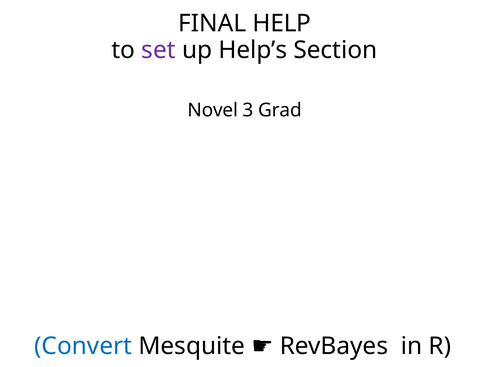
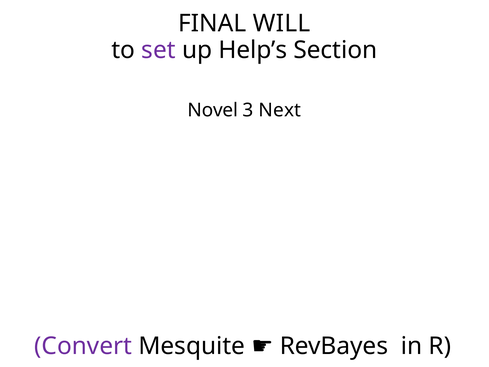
HELP: HELP -> WILL
Grad: Grad -> Next
Convert colour: blue -> purple
